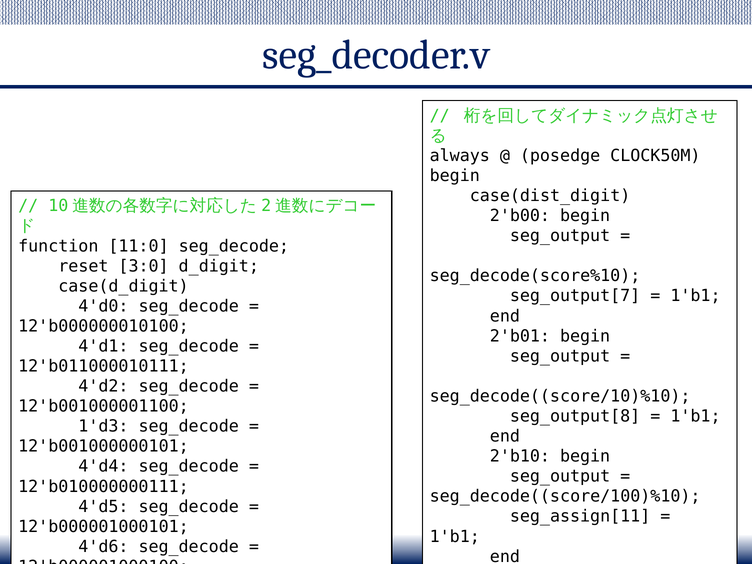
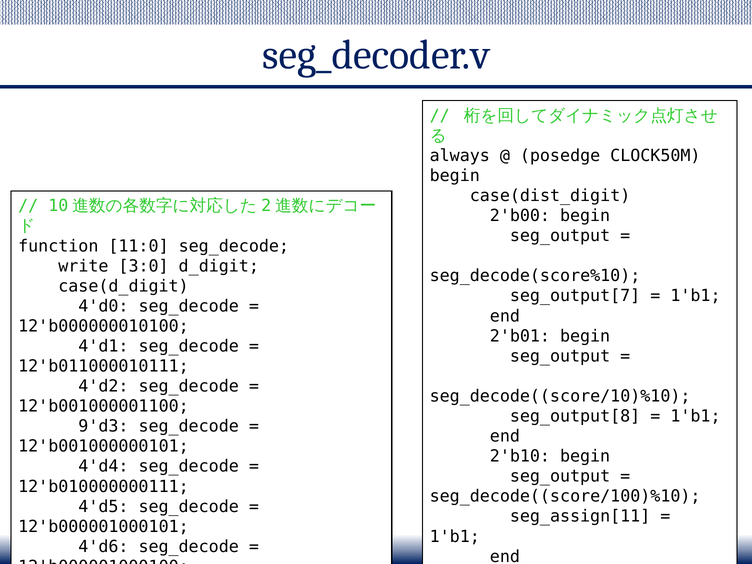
reset: reset -> write
1'd3: 1'd3 -> 9'd3
